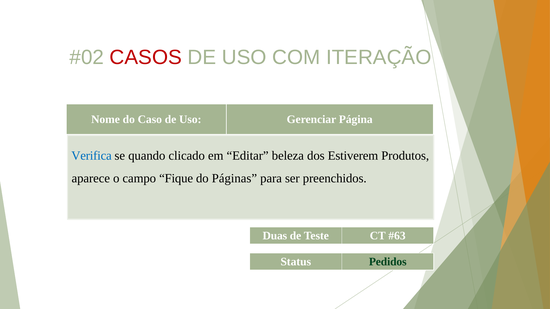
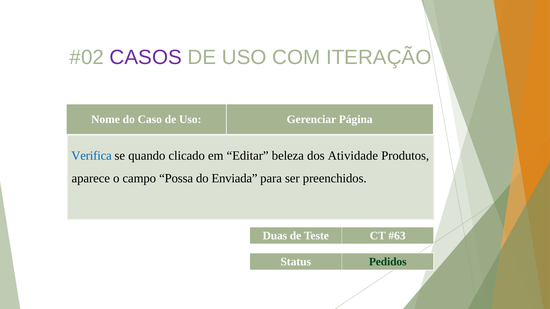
CASOS colour: red -> purple
Estiverem: Estiverem -> Atividade
Fique: Fique -> Possa
Páginas: Páginas -> Enviada
